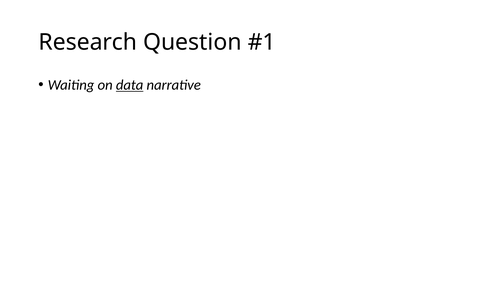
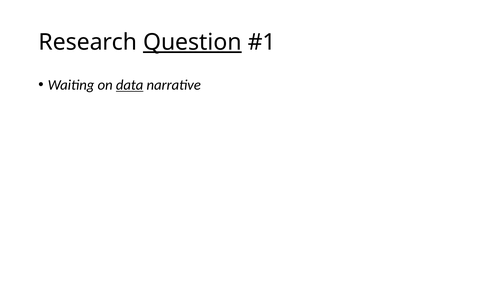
Question underline: none -> present
